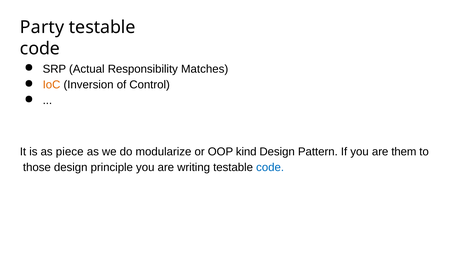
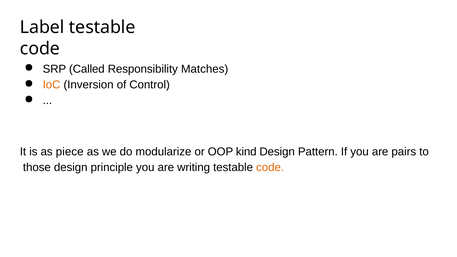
Party: Party -> Label
Actual: Actual -> Called
them: them -> pairs
code at (270, 167) colour: blue -> orange
